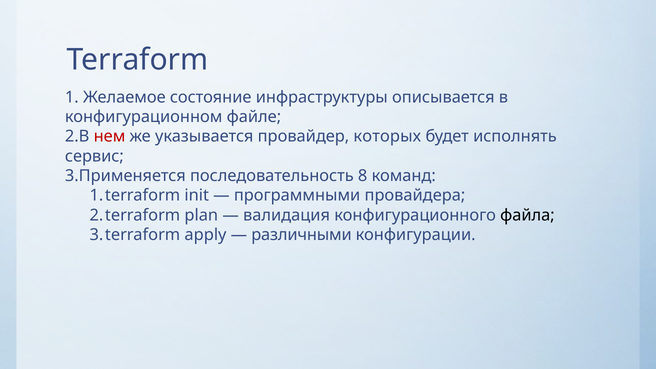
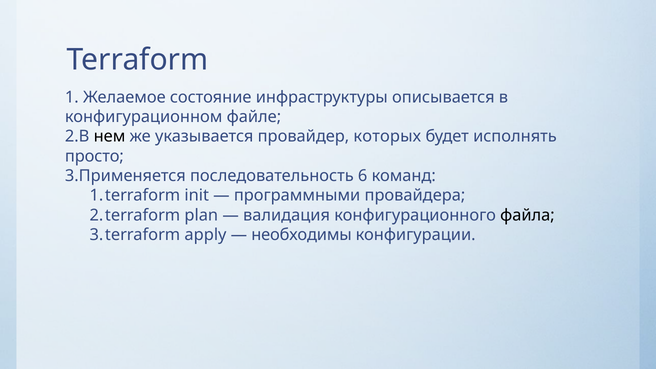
нем colour: red -> black
сервис: сервис -> просто
8: 8 -> 6
различными: различными -> необходимы
